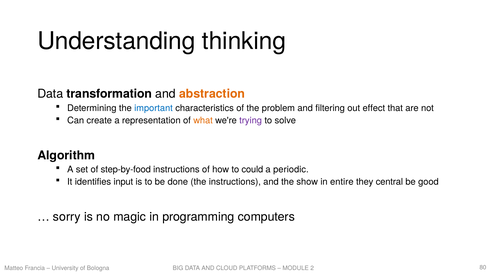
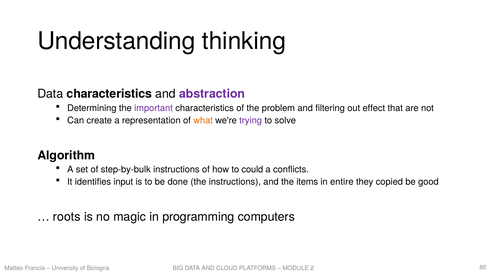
Data transformation: transformation -> characteristics
abstraction colour: orange -> purple
important colour: blue -> purple
step-by-food: step-by-food -> step-by-bulk
periodic: periodic -> conflicts
show: show -> items
central: central -> copied
sorry: sorry -> roots
